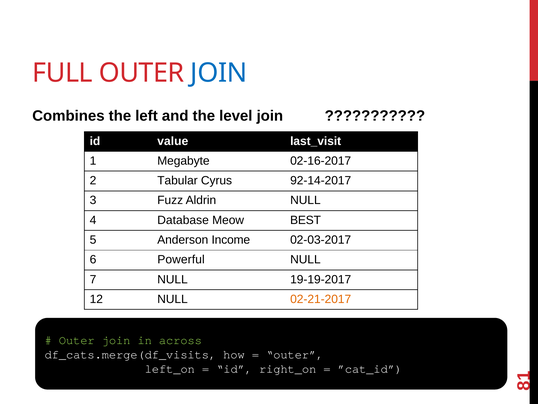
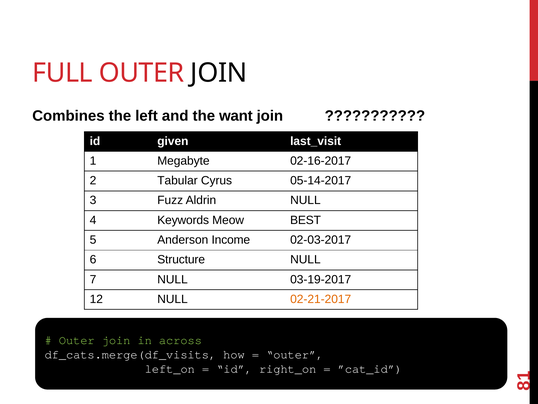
JOIN at (219, 73) colour: blue -> black
level: level -> want
value: value -> given
92-14-2017: 92-14-2017 -> 05-14-2017
Database: Database -> Keywords
Powerful: Powerful -> Structure
19-19-2017: 19-19-2017 -> 03-19-2017
